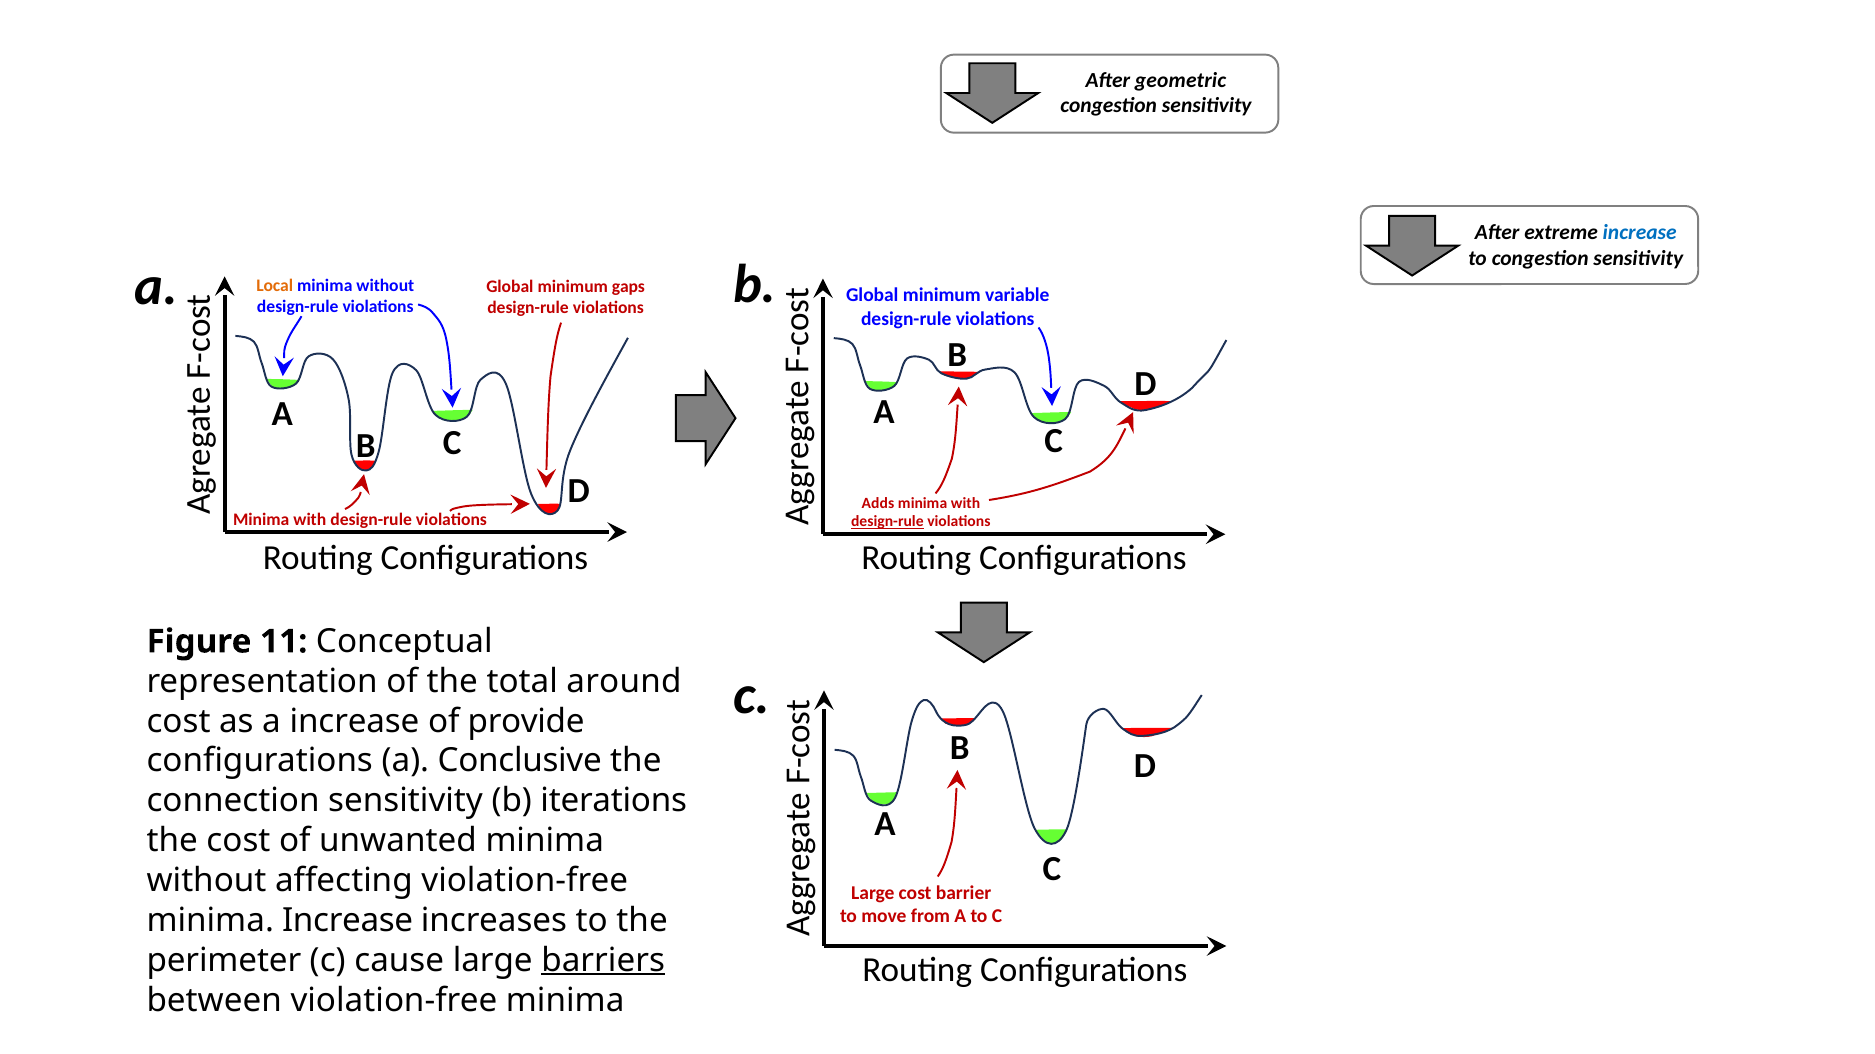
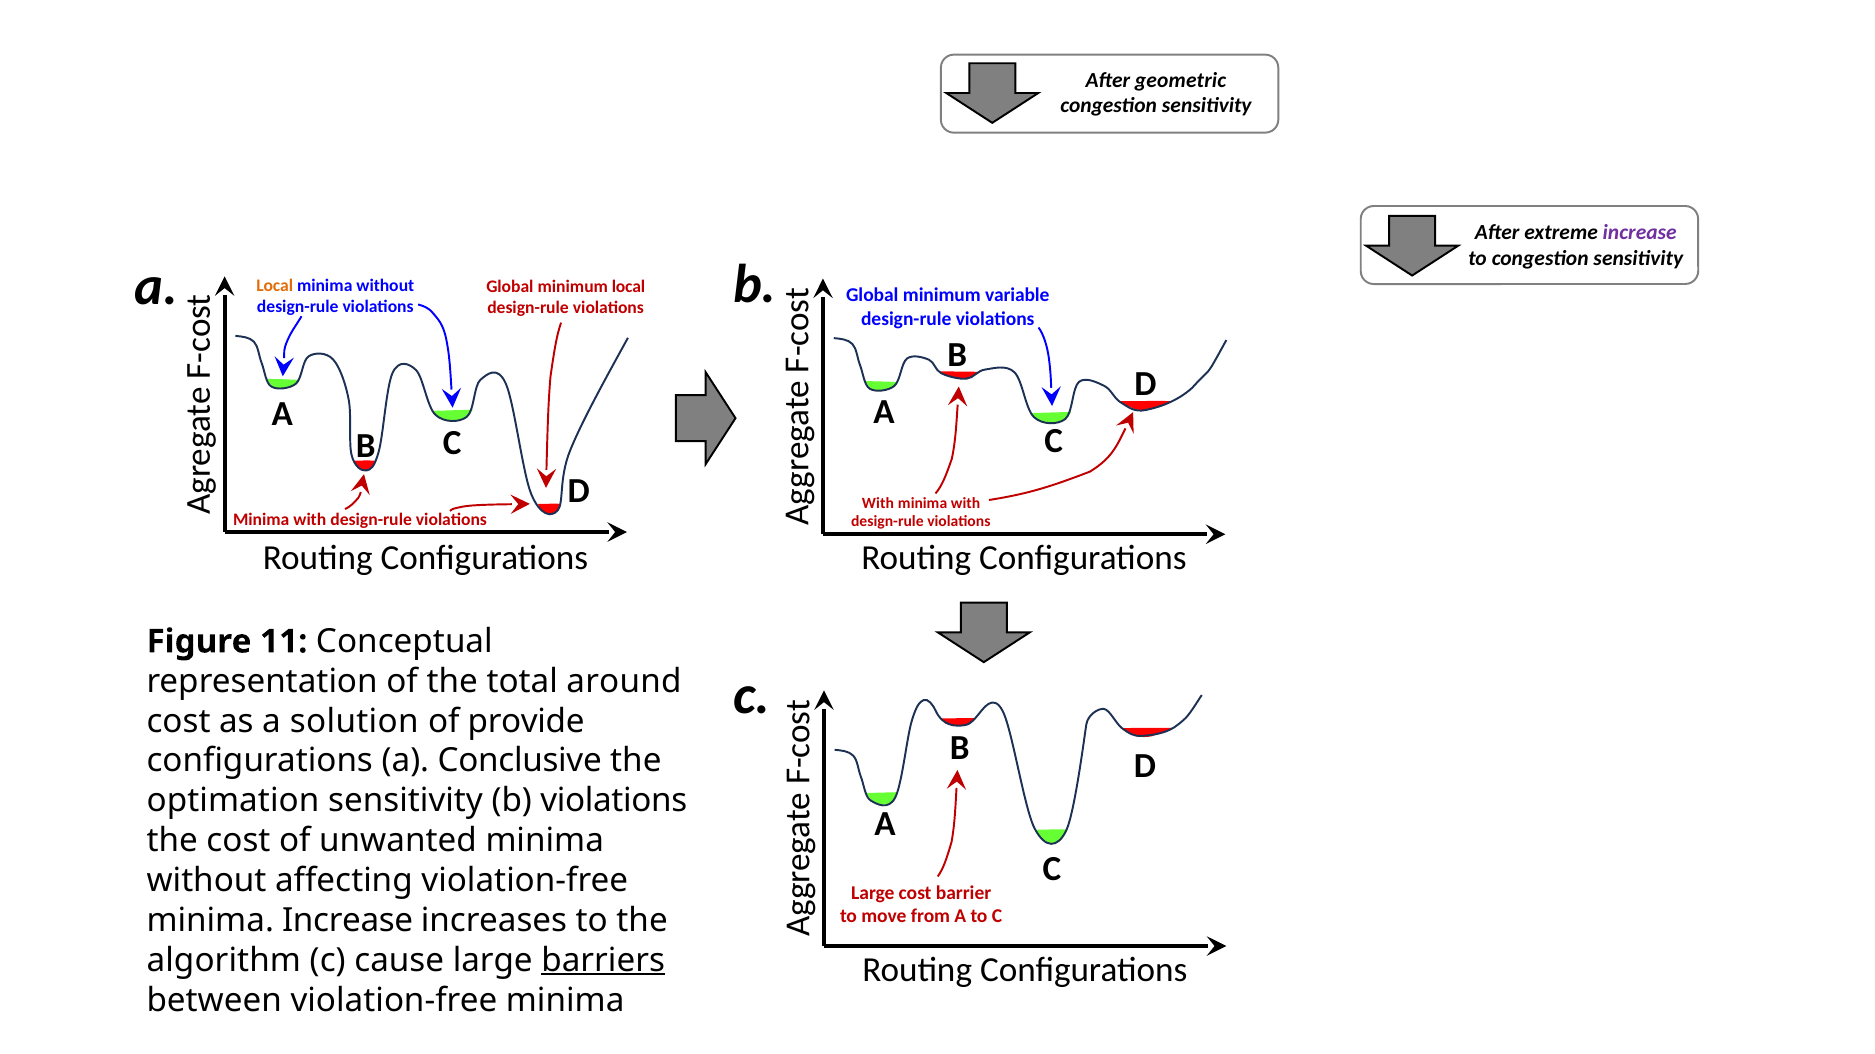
increase at (1640, 233) colour: blue -> purple
minimum gaps: gaps -> local
Adds at (878, 503): Adds -> With
design-rule at (887, 522) underline: present -> none
a increase: increase -> solution
connection: connection -> optimation
b iterations: iterations -> violations
perimeter: perimeter -> algorithm
